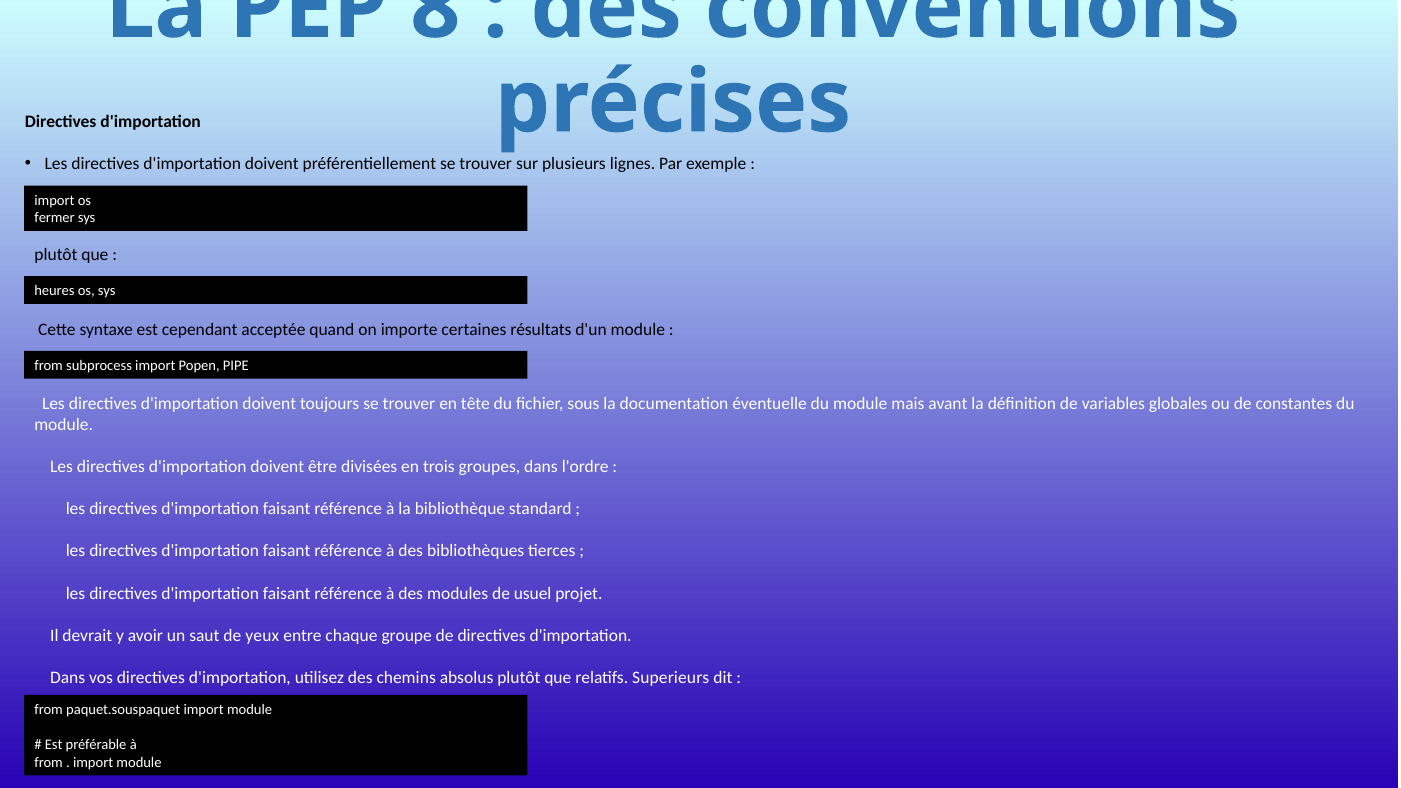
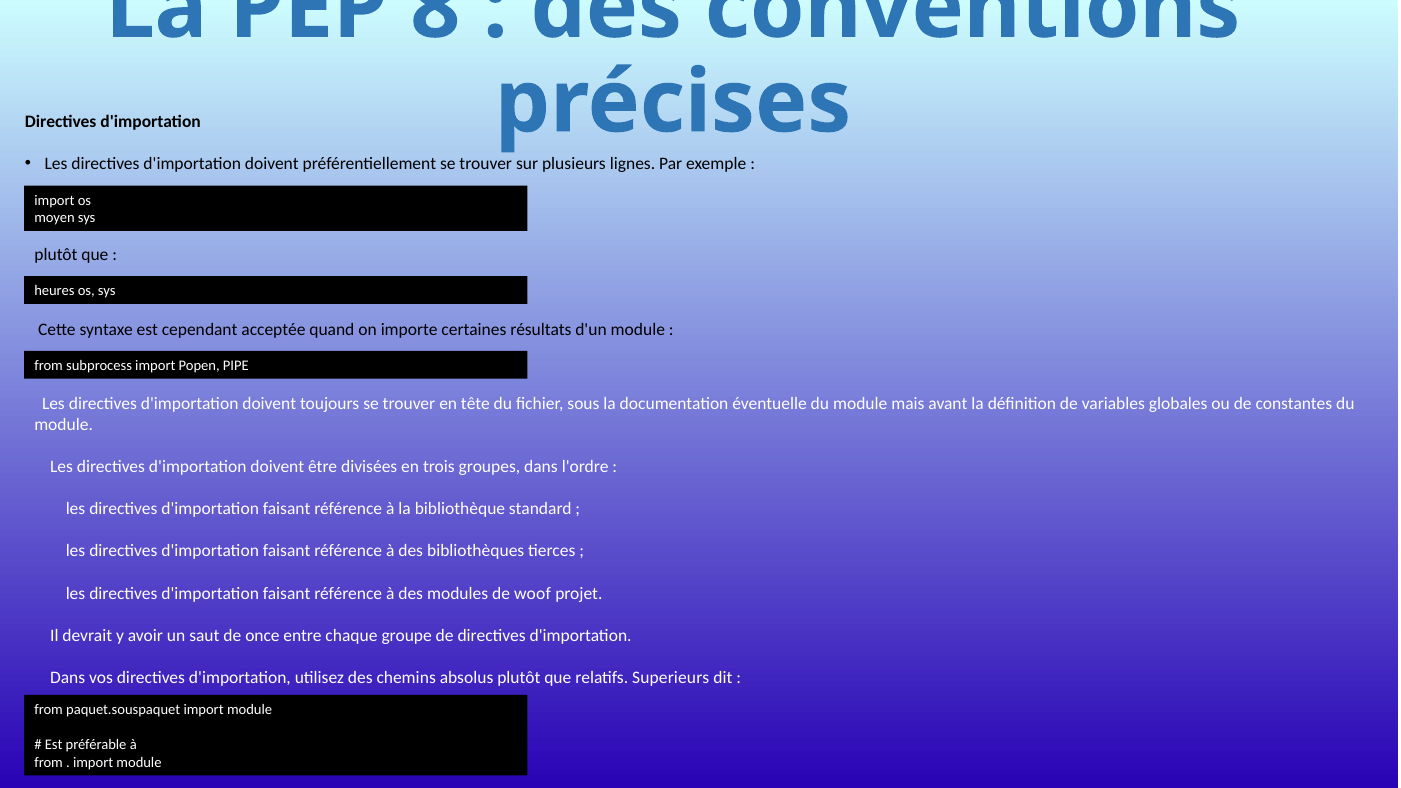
fermer: fermer -> moyen
usuel: usuel -> woof
yeux: yeux -> once
